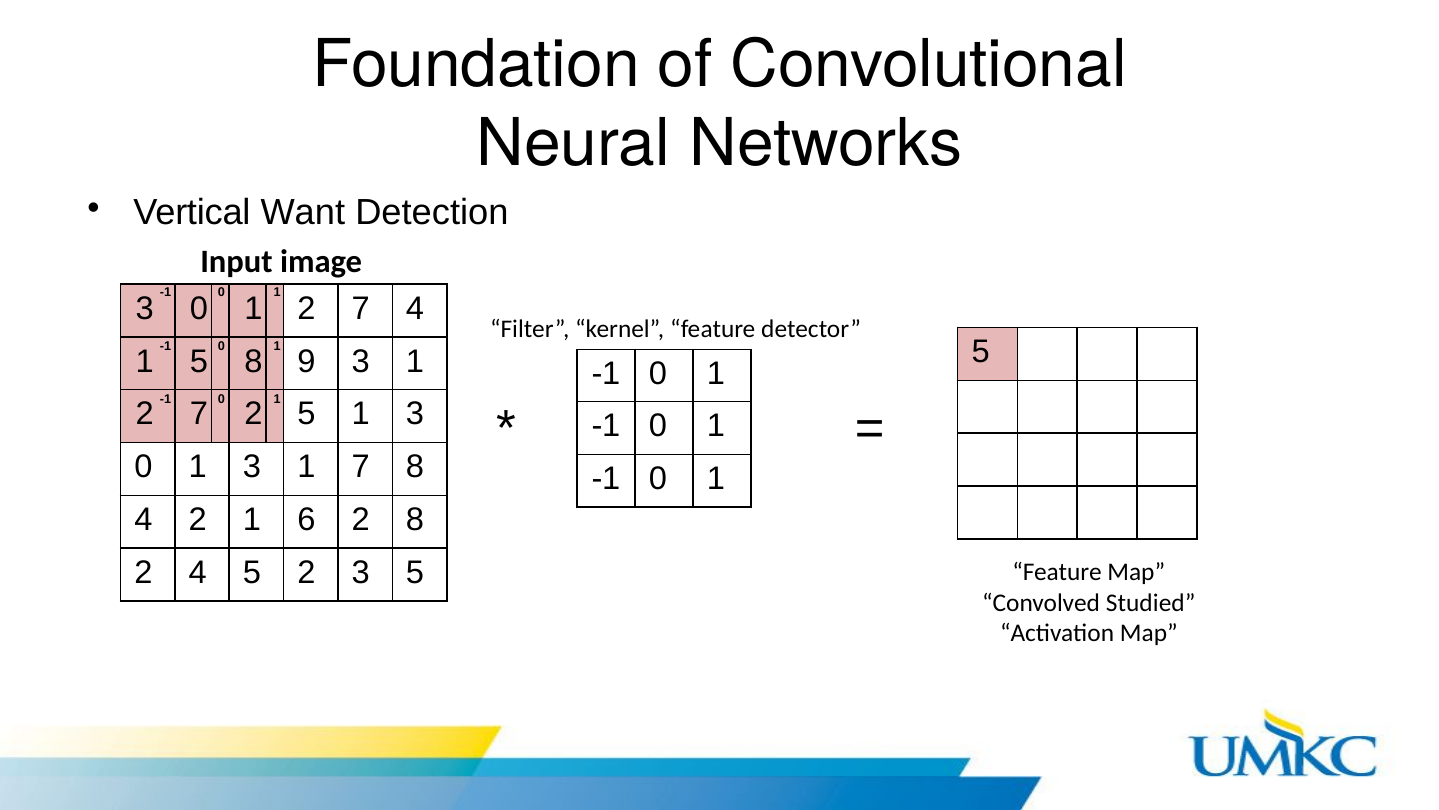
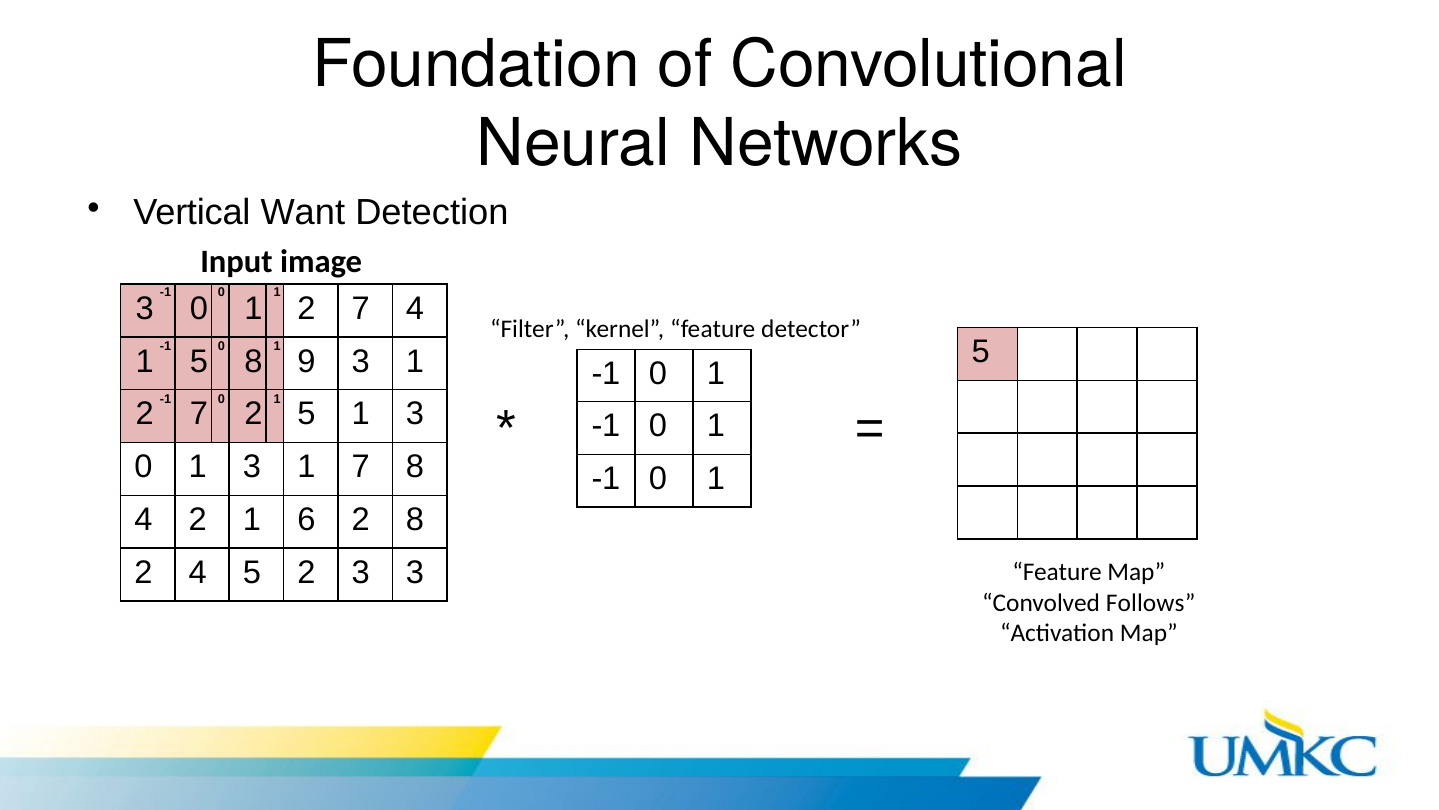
3 5: 5 -> 3
Studied: Studied -> Follows
